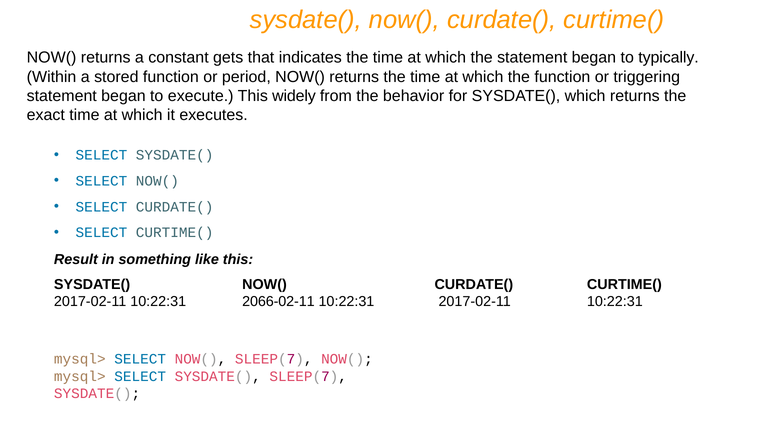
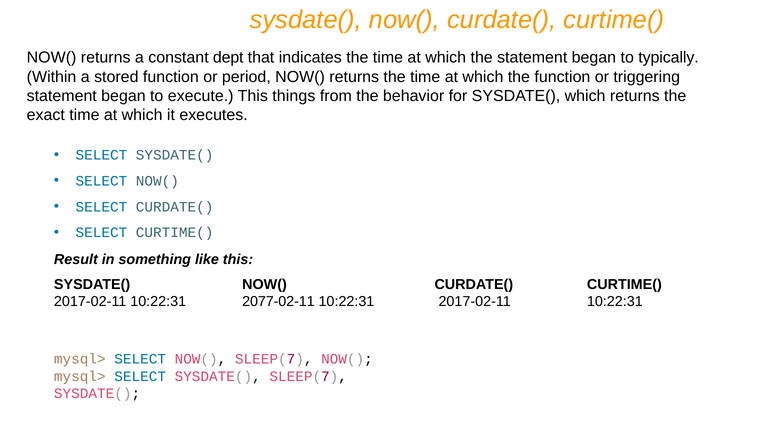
gets: gets -> dept
widely: widely -> things
2066-02-11: 2066-02-11 -> 2077-02-11
